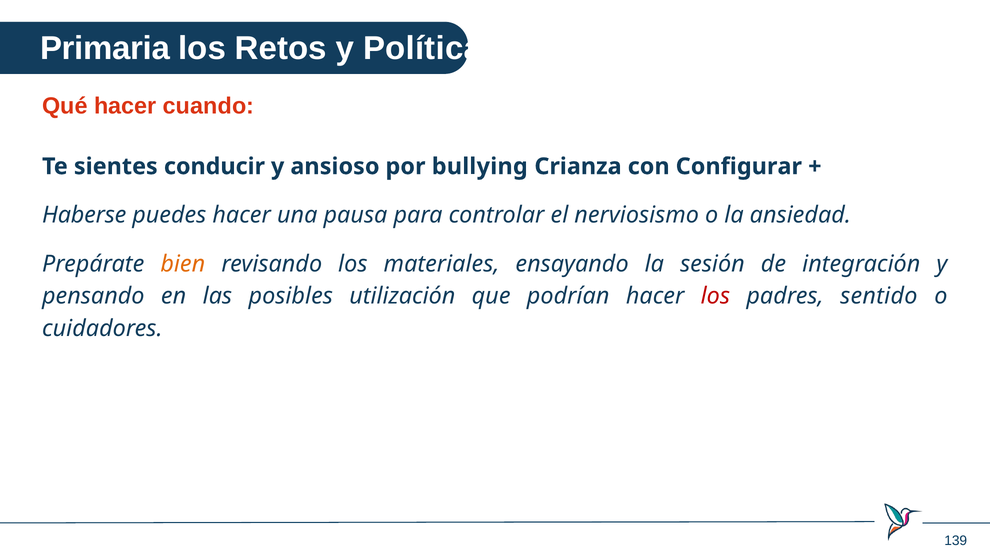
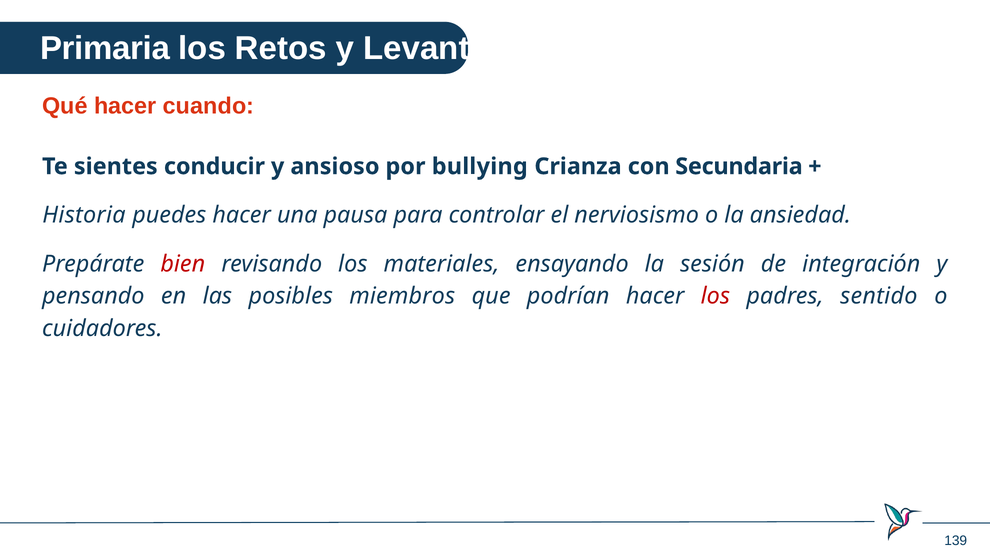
Políticas: Políticas -> Levantar
Configurar: Configurar -> Secundaria
Haberse: Haberse -> Historia
bien colour: orange -> red
utilización: utilización -> miembros
